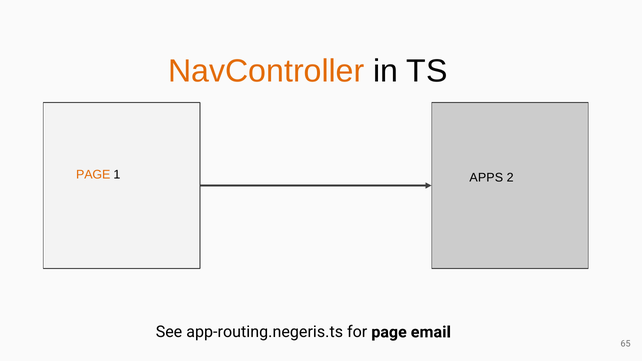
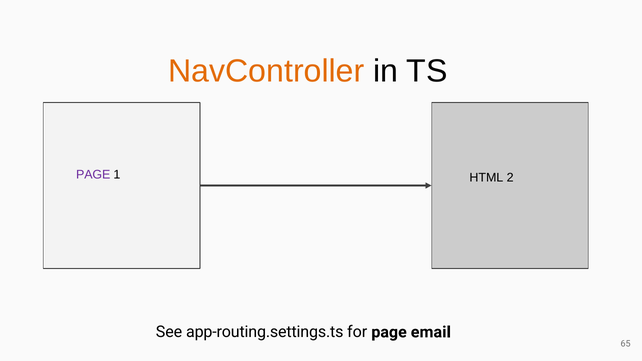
PAGE at (93, 175) colour: orange -> purple
APPS: APPS -> HTML
app-routing.negeris.ts: app-routing.negeris.ts -> app-routing.settings.ts
